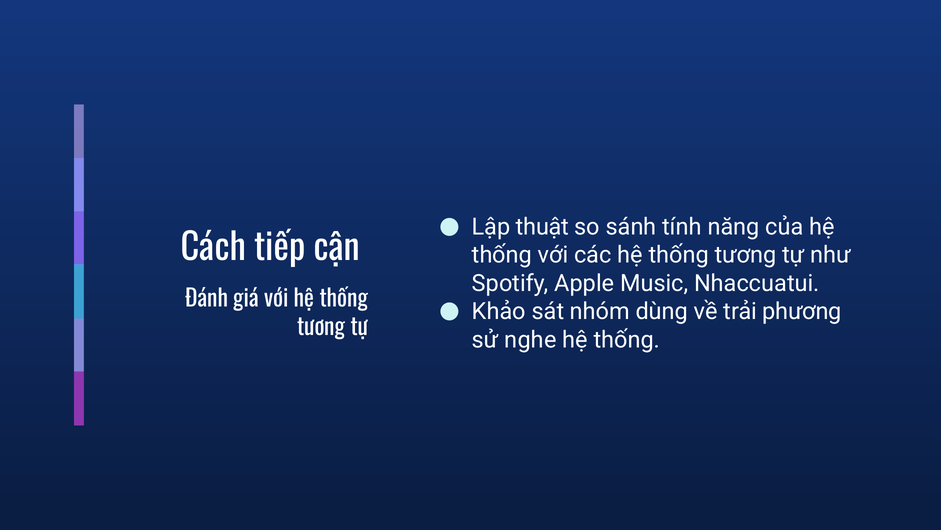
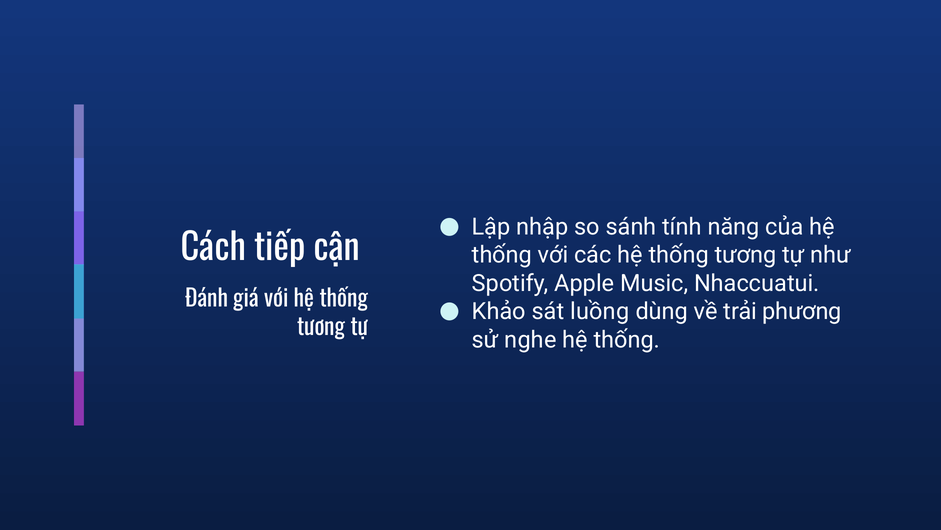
thuật: thuật -> nhập
nhóm: nhóm -> luồng
